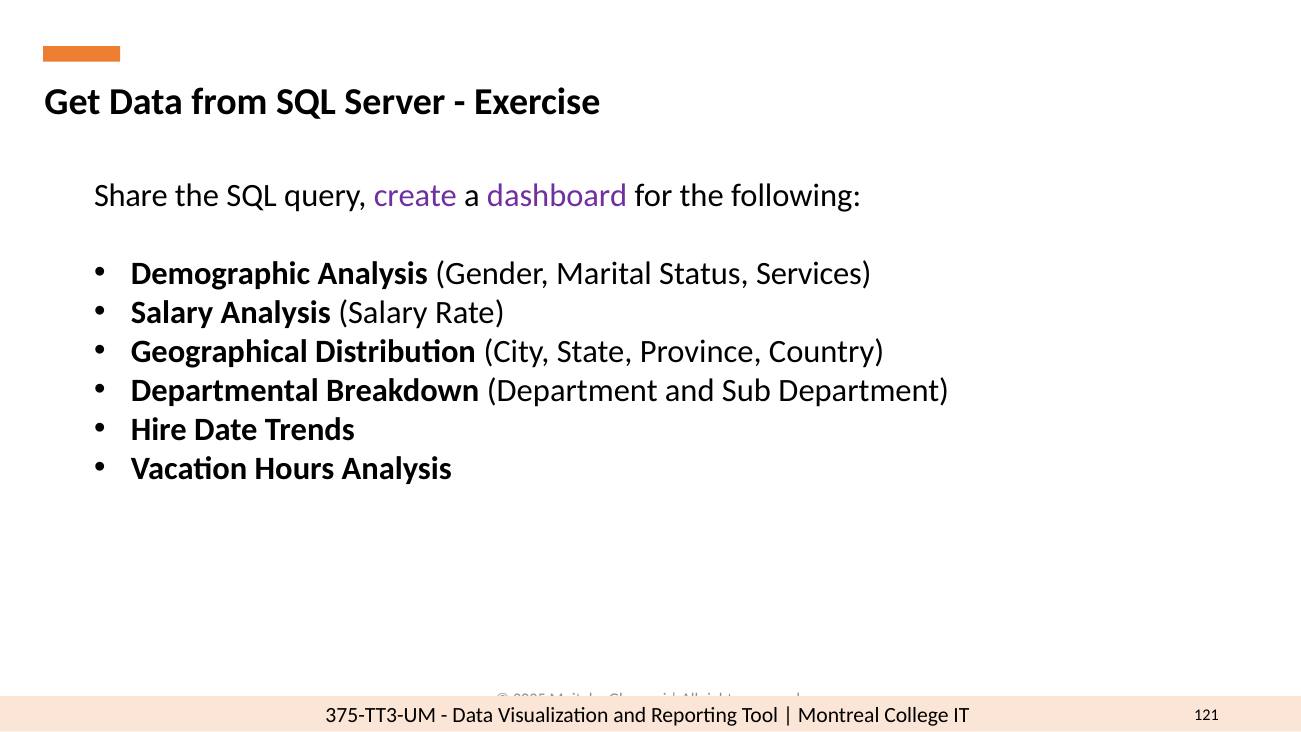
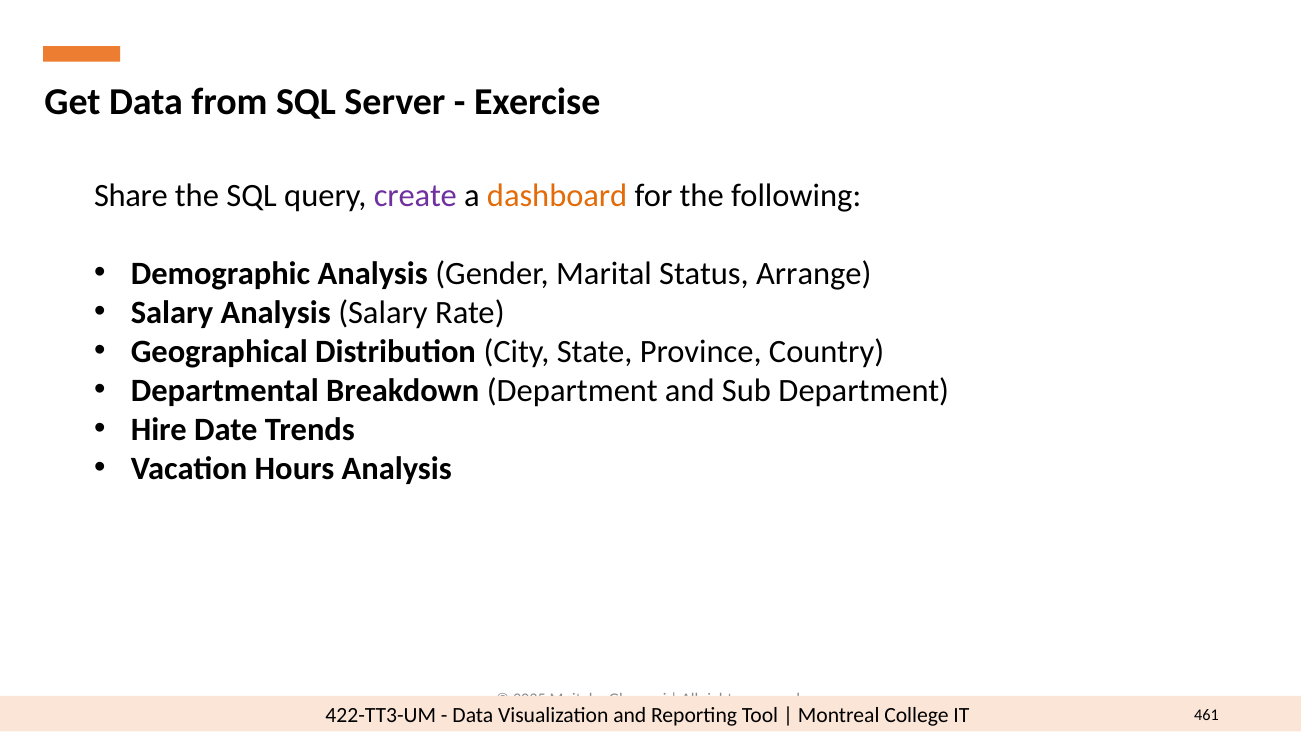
dashboard colour: purple -> orange
Services: Services -> Arrange
375-TT3-UM: 375-TT3-UM -> 422-TT3-UM
121: 121 -> 461
